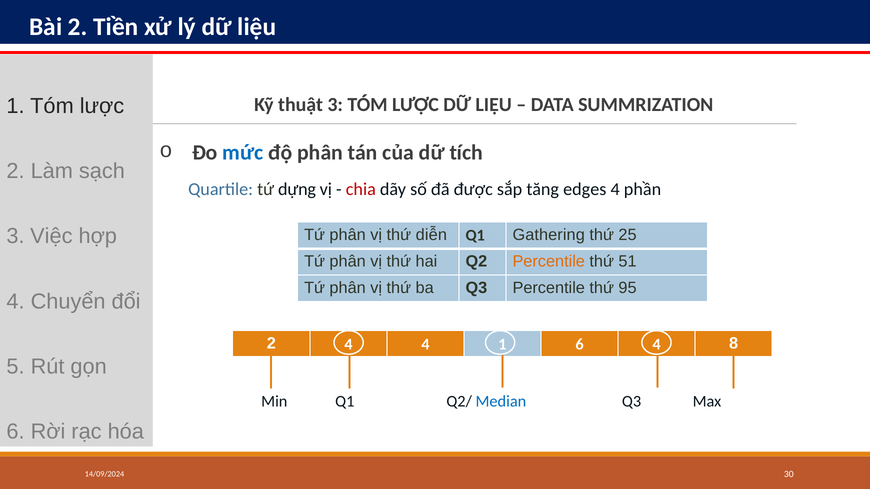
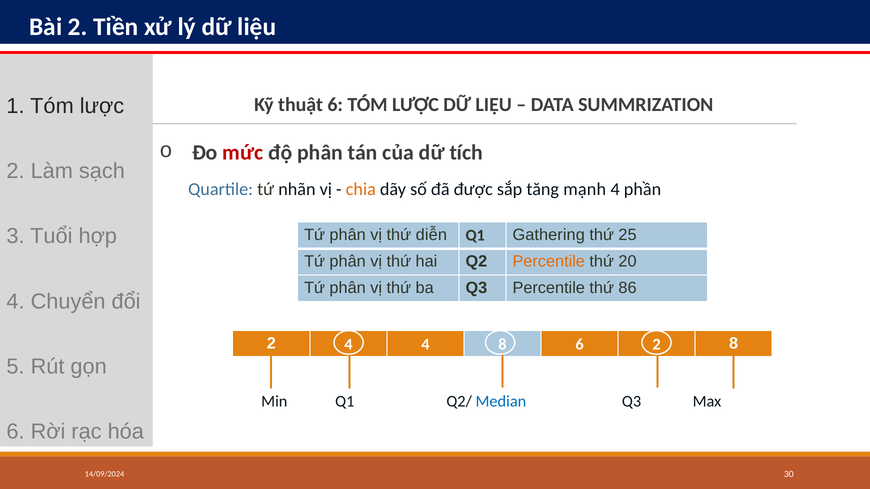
thuật 3: 3 -> 6
mức colour: blue -> red
dựng: dựng -> nhãn
chia colour: red -> orange
edges: edges -> mạnh
Việc: Việc -> Tuổi
51: 51 -> 20
95: 95 -> 86
4 1: 1 -> 8
6 4: 4 -> 2
